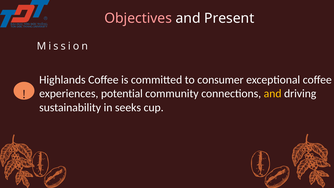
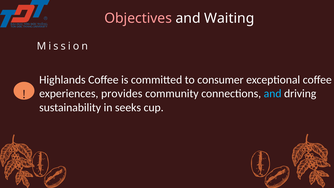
Present: Present -> Waiting
potential: potential -> provides
and at (273, 94) colour: yellow -> light blue
